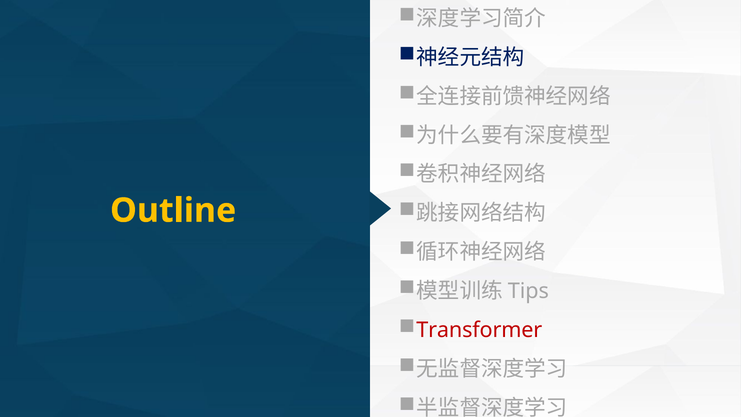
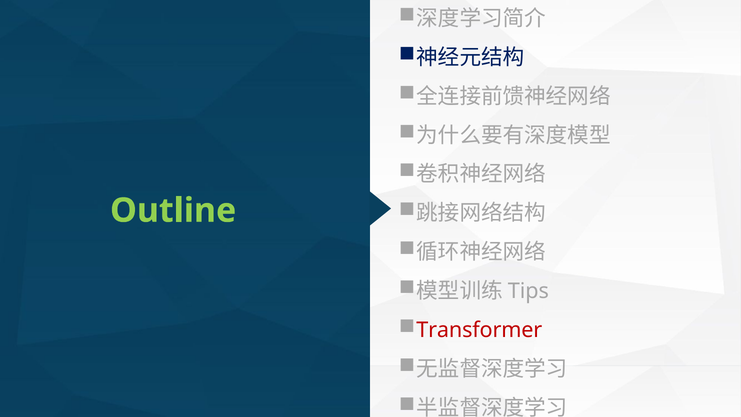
Outline colour: yellow -> light green
